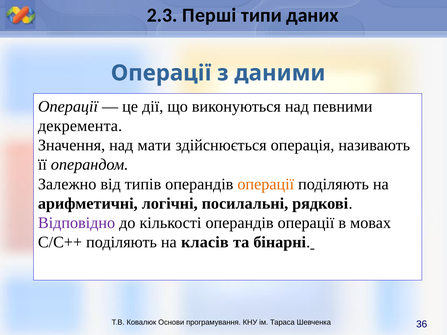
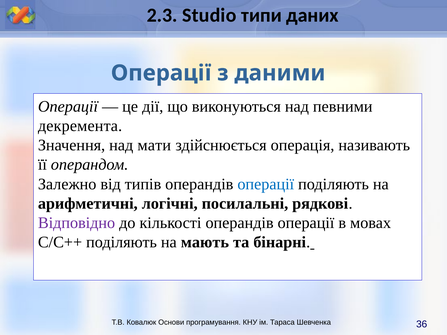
Перші: Перші -> Studio
операції at (266, 184) colour: orange -> blue
класів: класів -> мають
